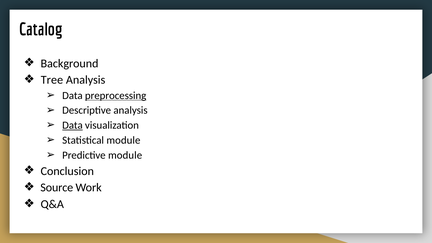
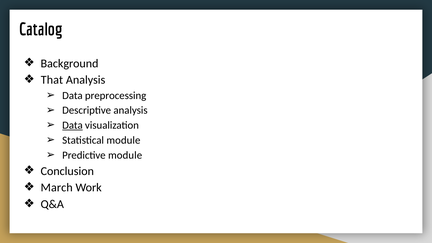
Tree: Tree -> That
preprocessing underline: present -> none
Source: Source -> March
